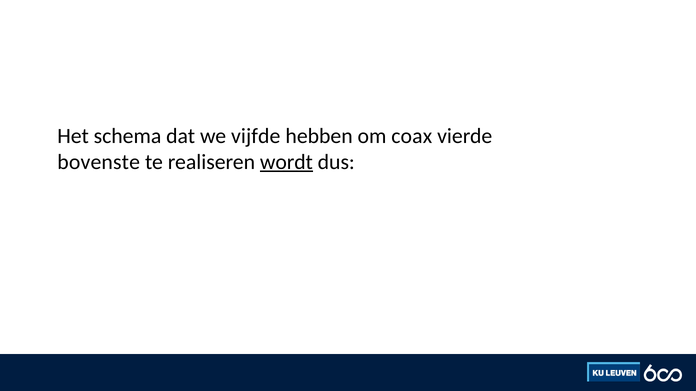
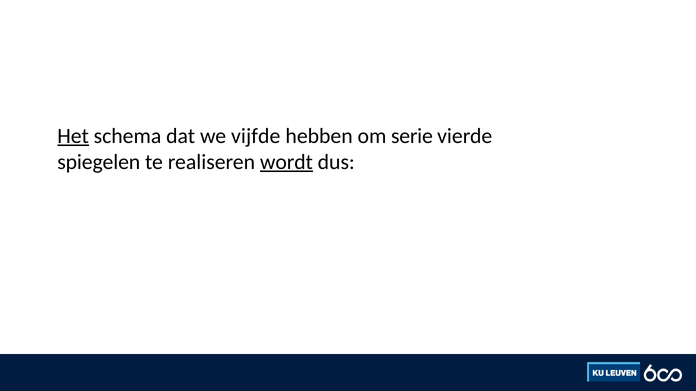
Het underline: none -> present
coax: coax -> serie
bovenste: bovenste -> spiegelen
